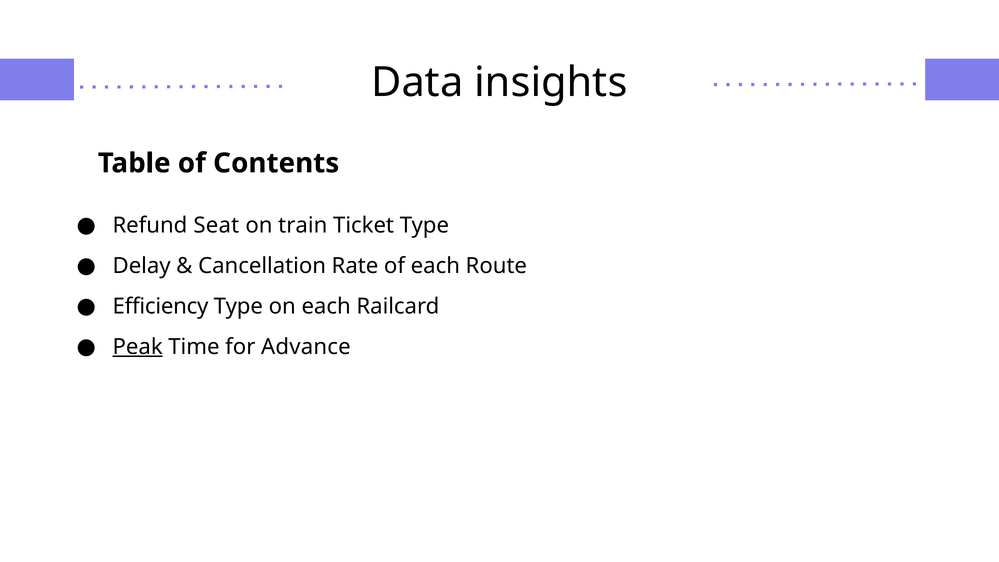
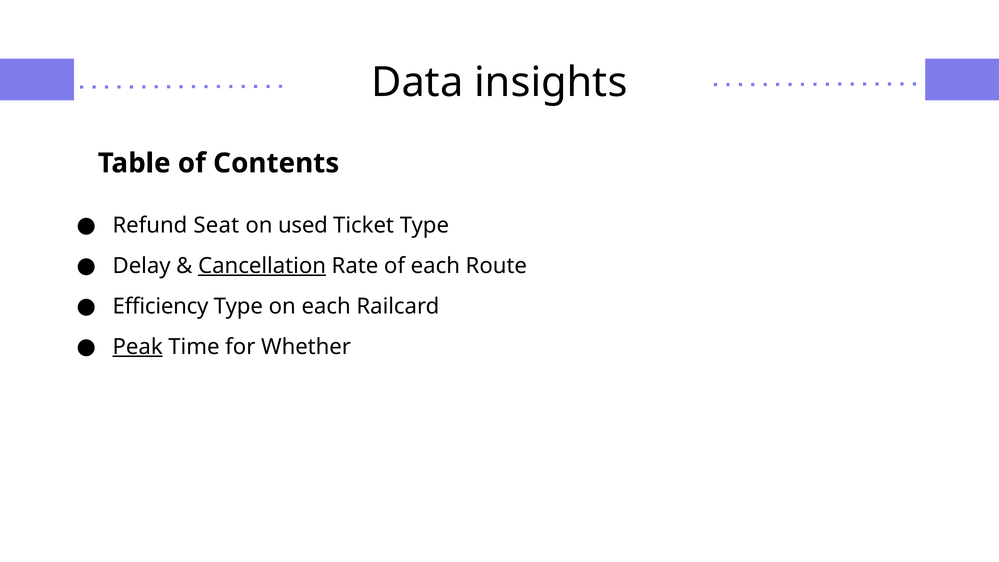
train: train -> used
Cancellation underline: none -> present
Advance: Advance -> Whether
